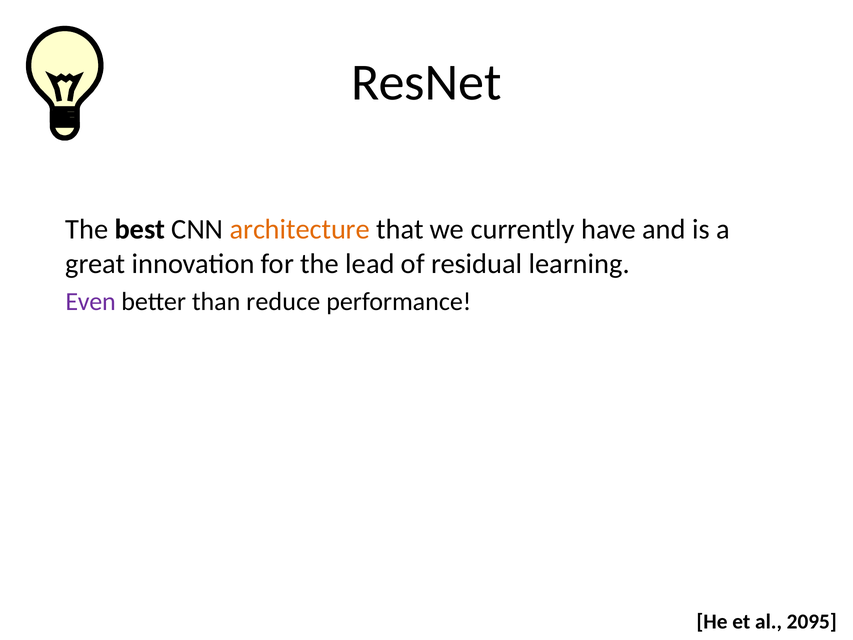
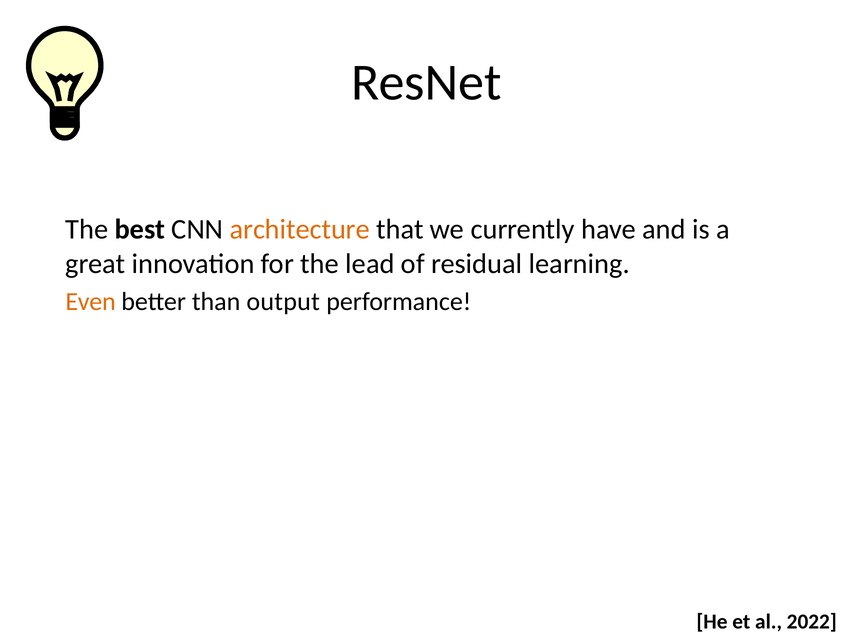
Even colour: purple -> orange
reduce: reduce -> output
2095: 2095 -> 2022
